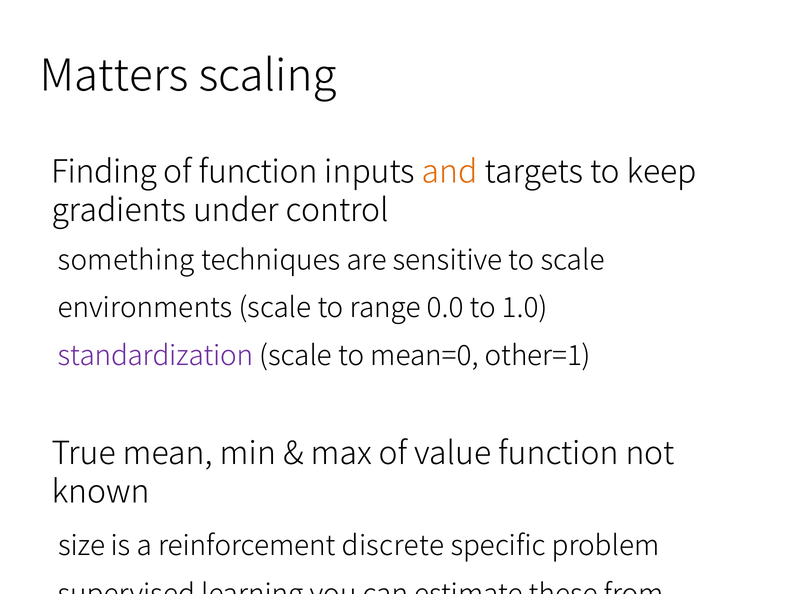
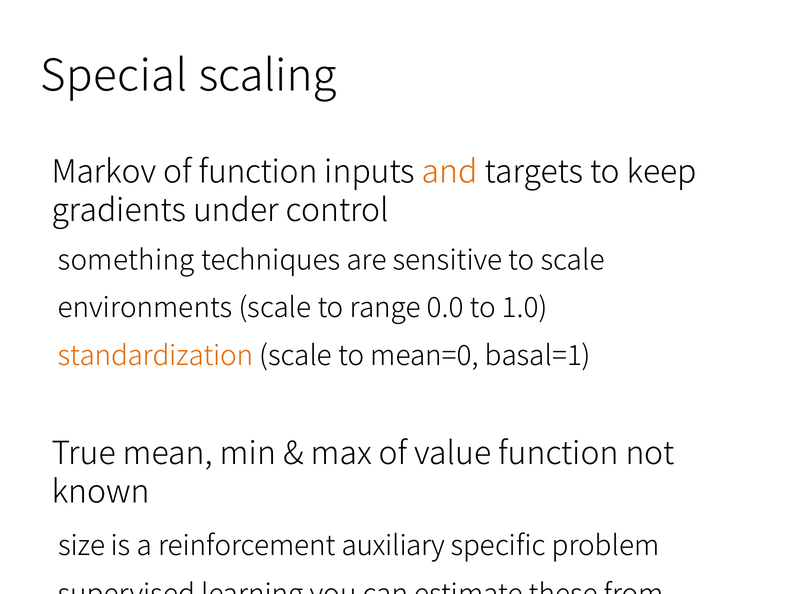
Matters: Matters -> Special
Finding: Finding -> Markov
standardization colour: purple -> orange
other=1: other=1 -> basal=1
discrete: discrete -> auxiliary
